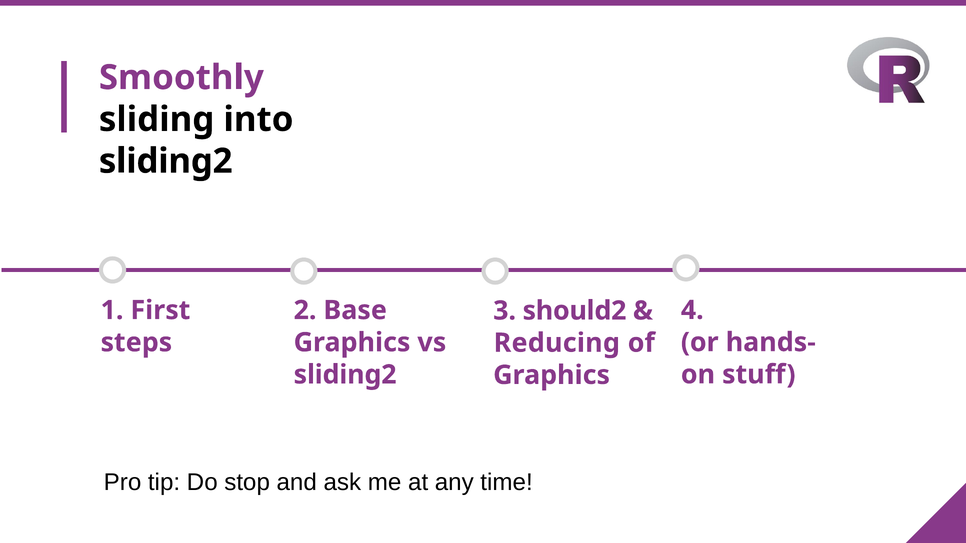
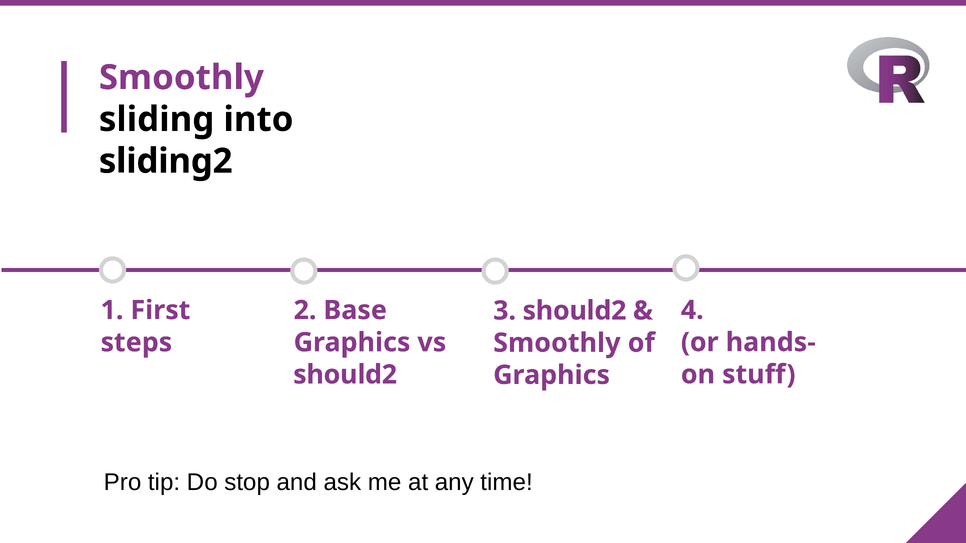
Reducing at (557, 343): Reducing -> Smoothly
sliding2 at (345, 375): sliding2 -> should2
